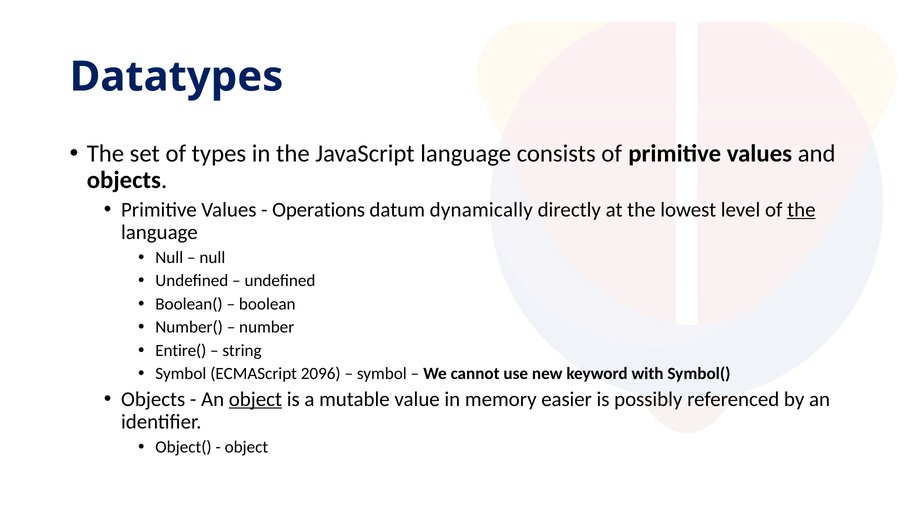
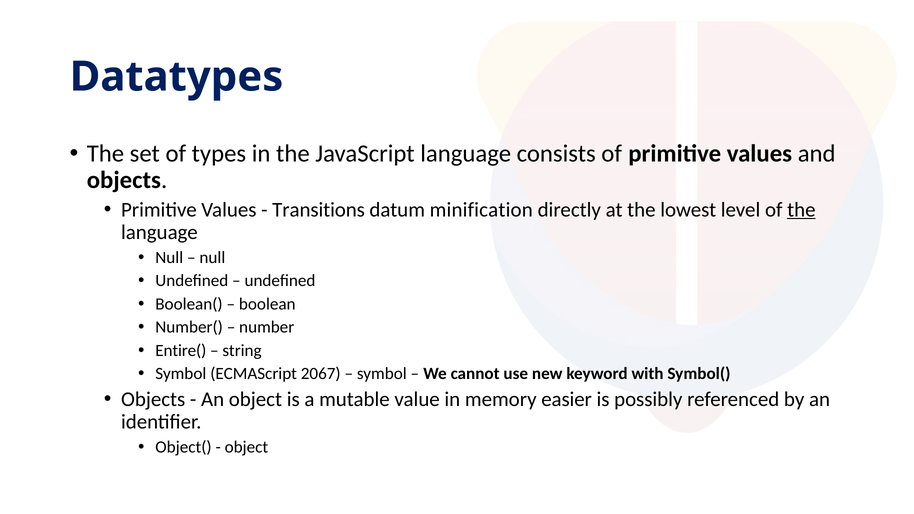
Operations: Operations -> Transitions
dynamically: dynamically -> minification
2096: 2096 -> 2067
object at (255, 399) underline: present -> none
